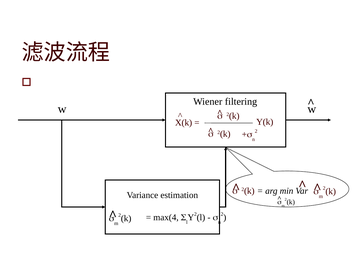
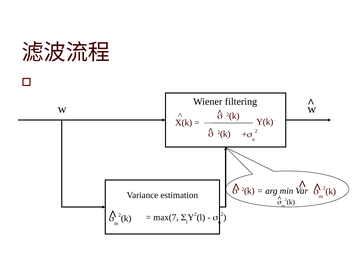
max(4: max(4 -> max(7
